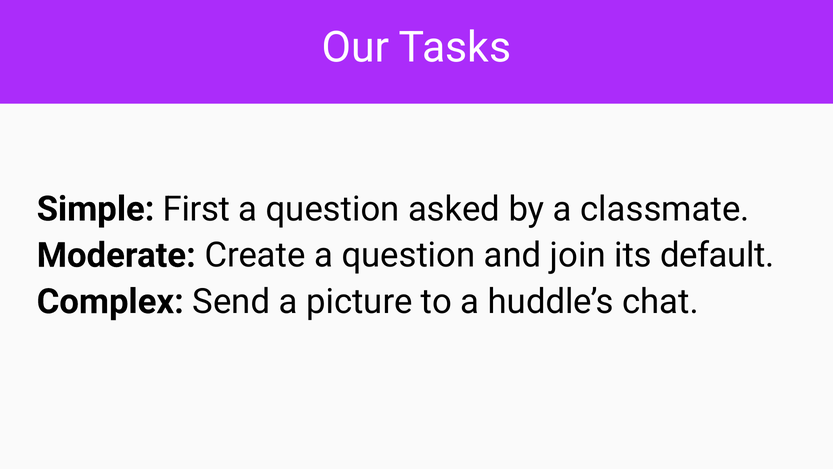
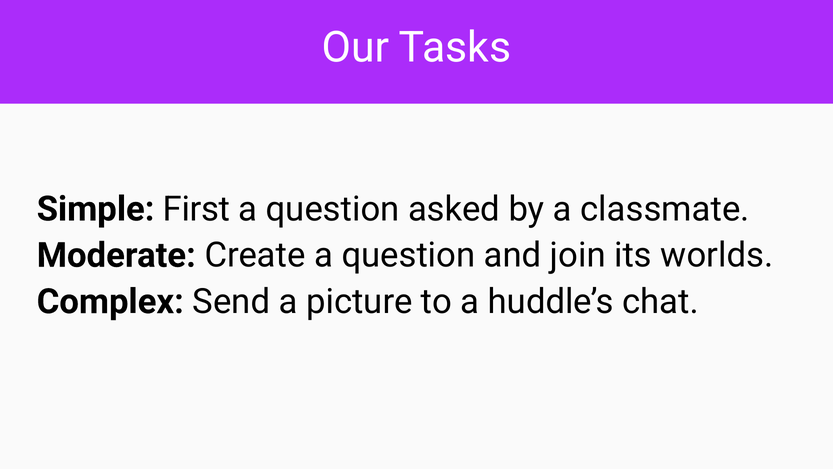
default: default -> worlds
